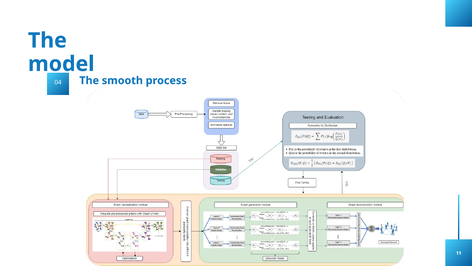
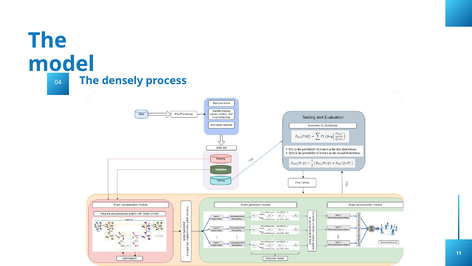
smooth: smooth -> densely
